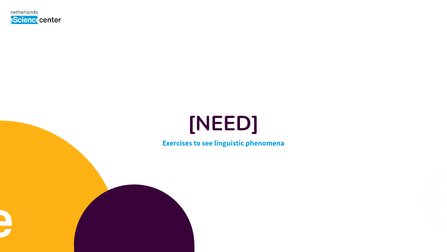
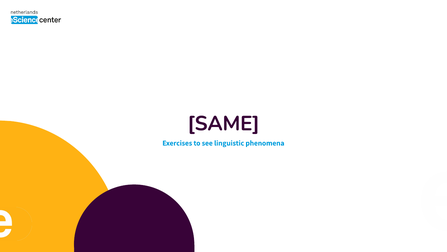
NEED: NEED -> SAME
